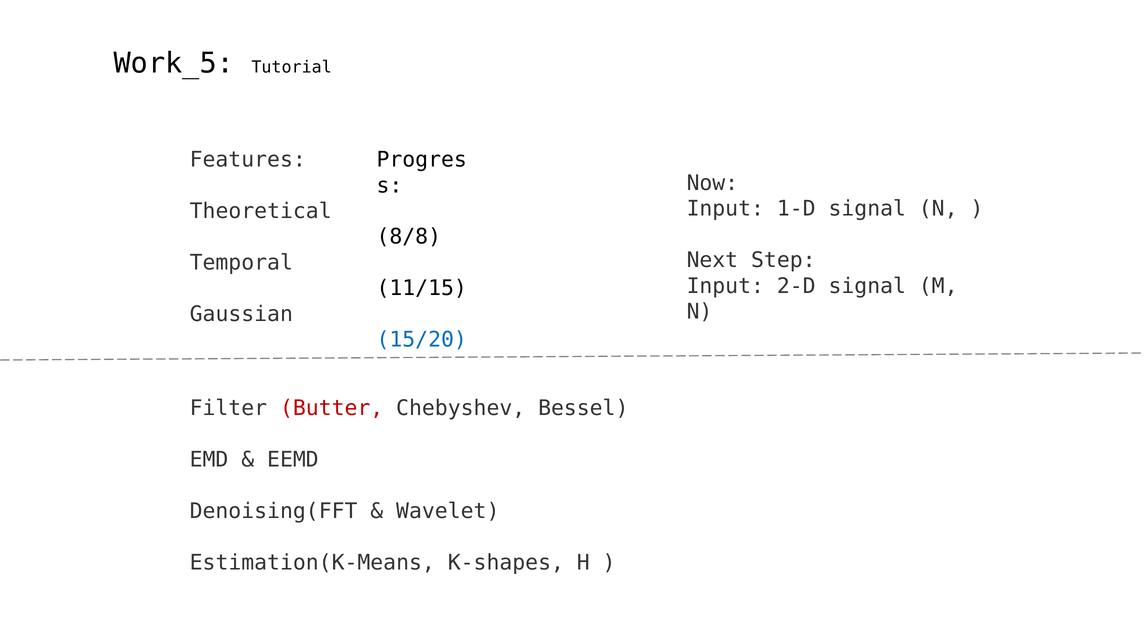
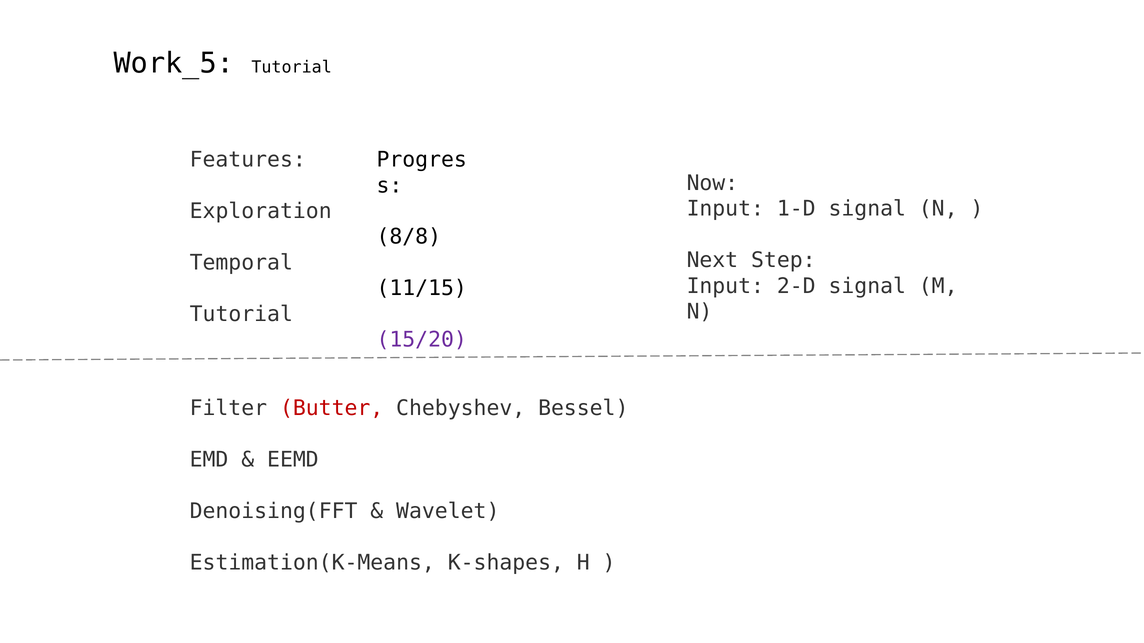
Theoretical: Theoretical -> Exploration
Gaussian at (241, 314): Gaussian -> Tutorial
15/20 colour: blue -> purple
